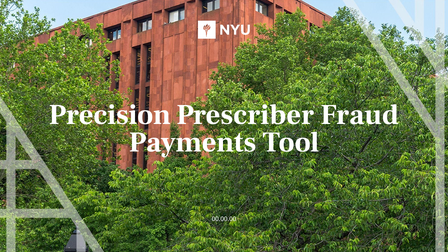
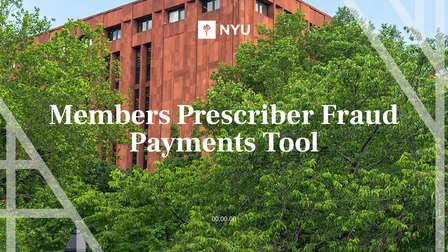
Precision: Precision -> Members
